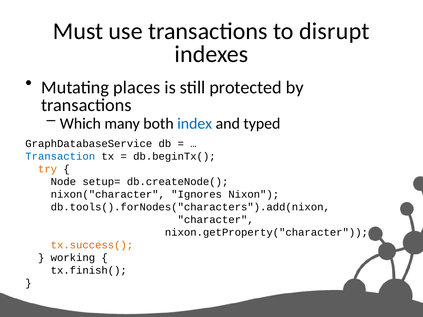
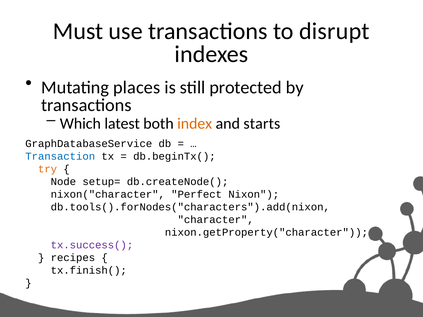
many: many -> latest
index colour: blue -> orange
typed: typed -> starts
Ignores: Ignores -> Perfect
tx.success( colour: orange -> purple
working: working -> recipes
